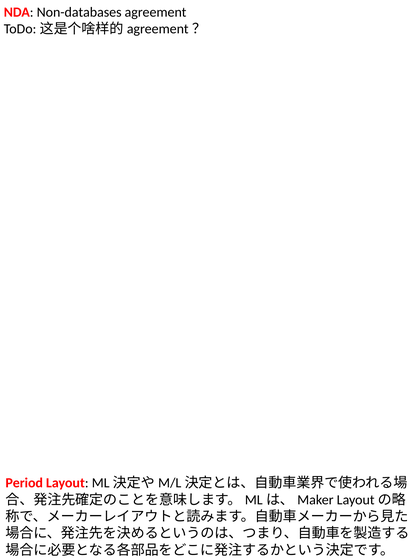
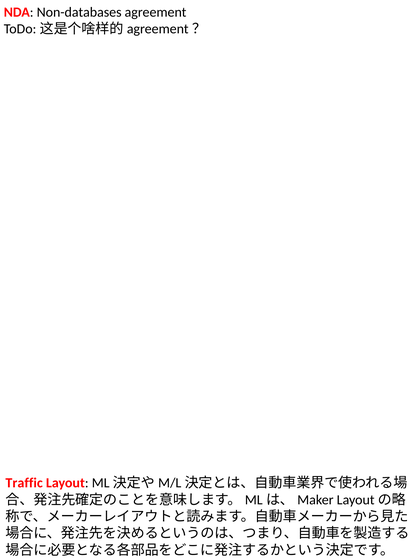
Period: Period -> Traffic
